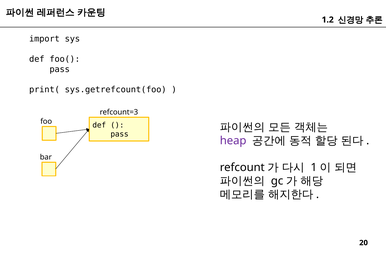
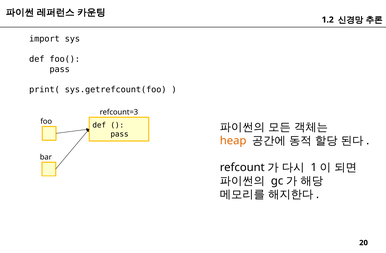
heap colour: purple -> orange
